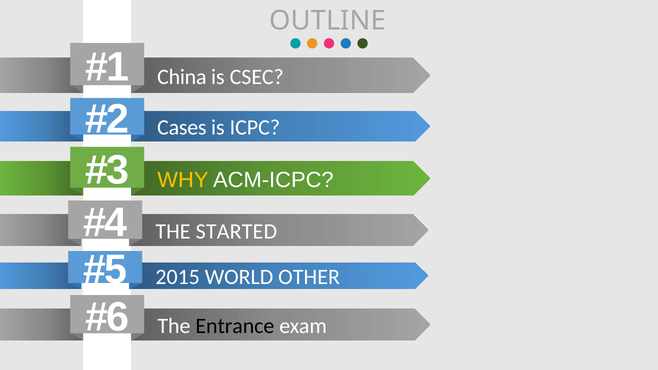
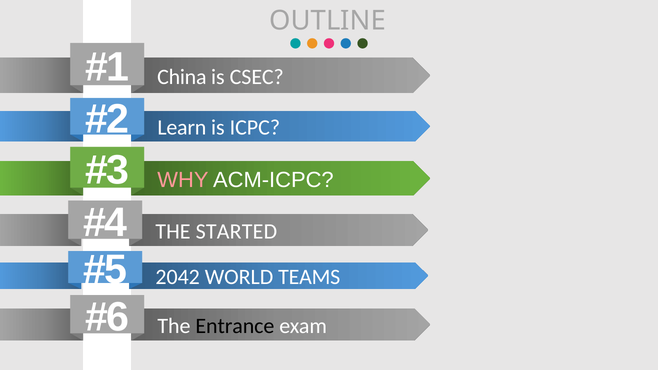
Cases: Cases -> Learn
WHY colour: yellow -> pink
2015: 2015 -> 2042
OTHER: OTHER -> TEAMS
